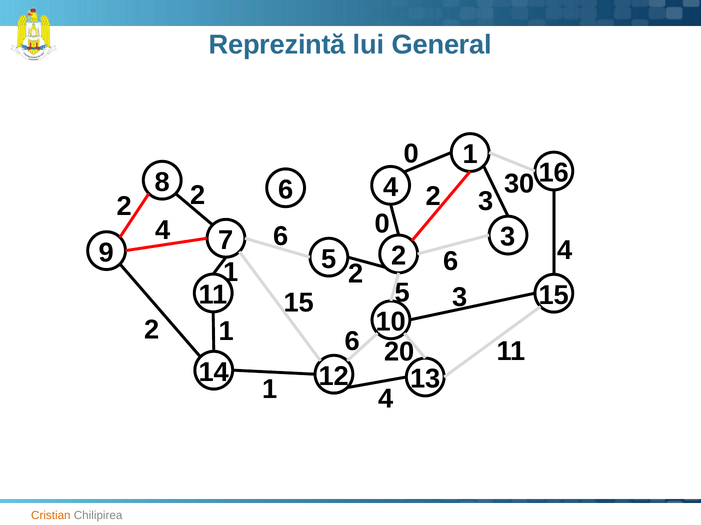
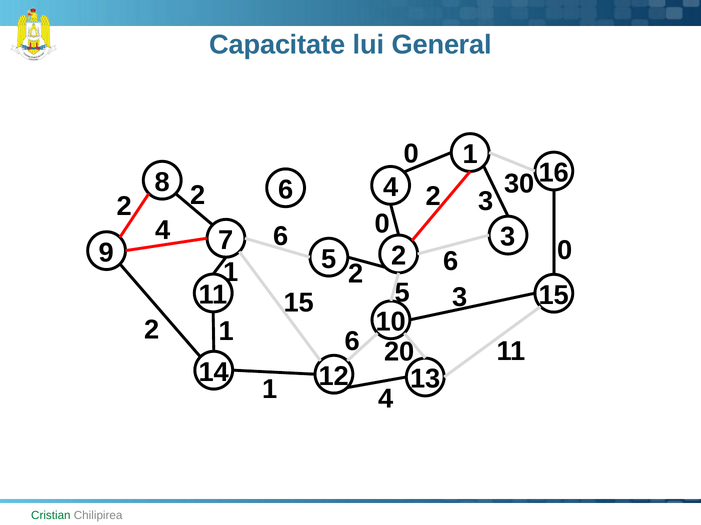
Reprezintă: Reprezintă -> Capacitate
4 at (565, 251): 4 -> 0
Cristian colour: orange -> green
